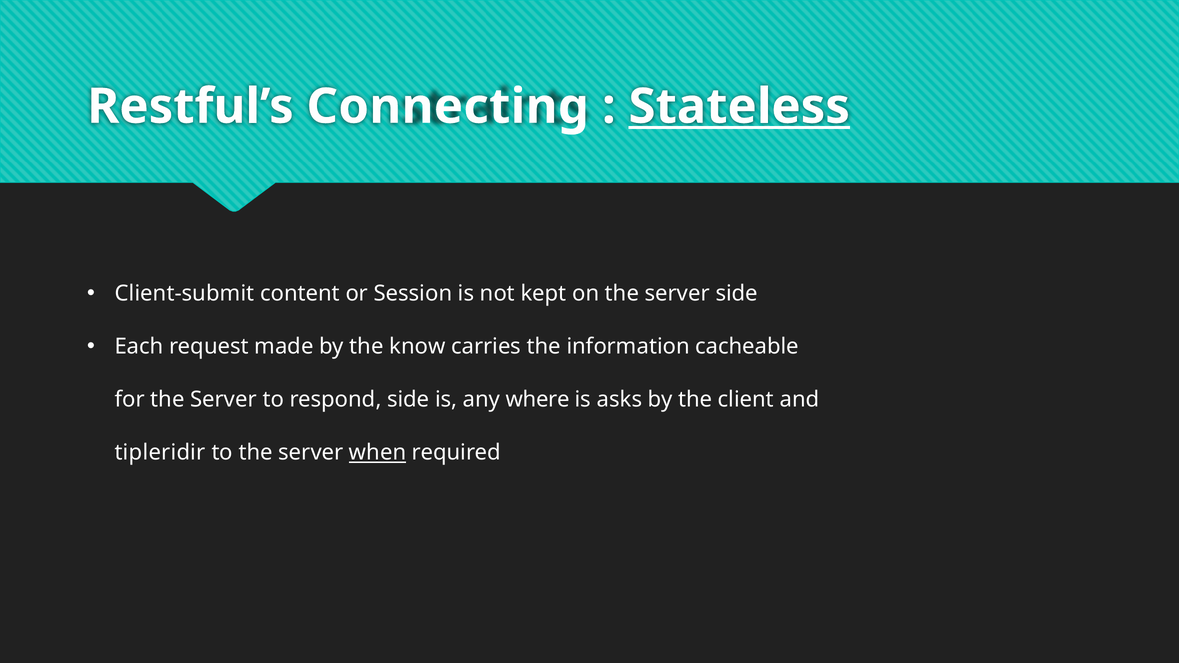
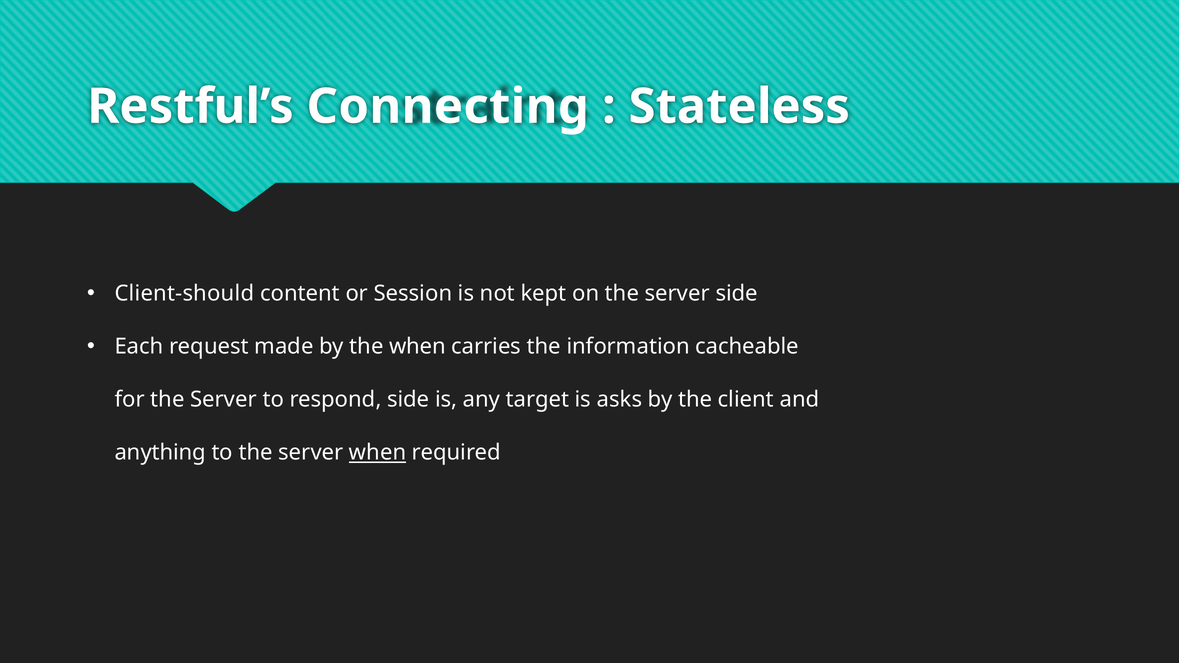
Stateless underline: present -> none
Client-submit: Client-submit -> Client-should
the know: know -> when
where: where -> target
tipleridir: tipleridir -> anything
